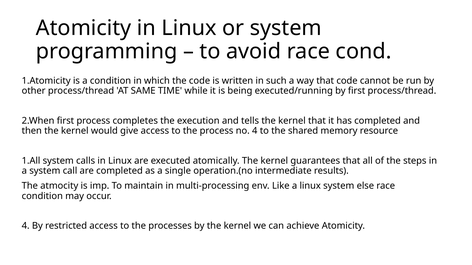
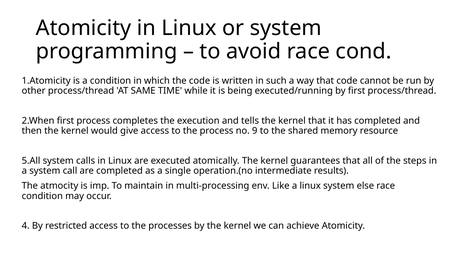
no 4: 4 -> 9
1.All: 1.All -> 5.All
